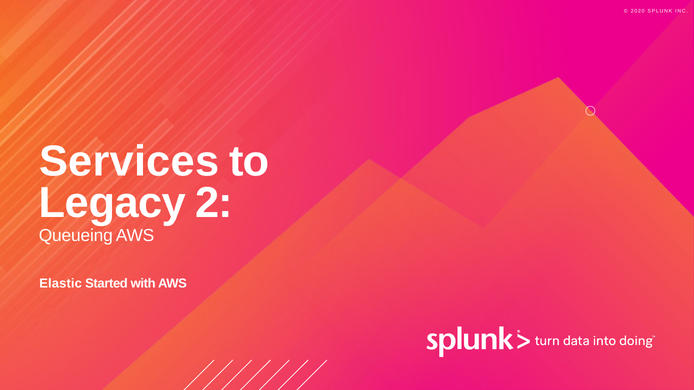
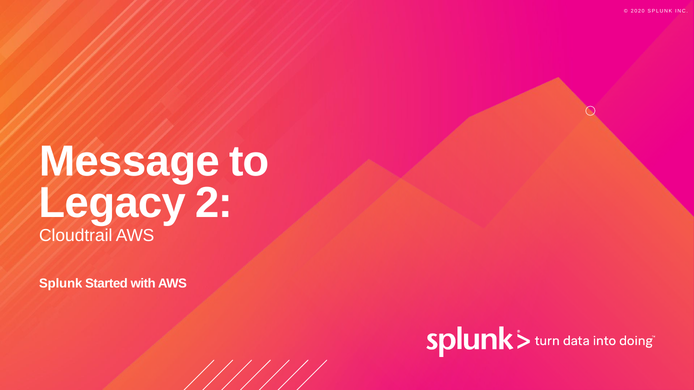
Services: Services -> Message
Queueing: Queueing -> Cloudtrail
Elastic at (61, 284): Elastic -> Splunk
